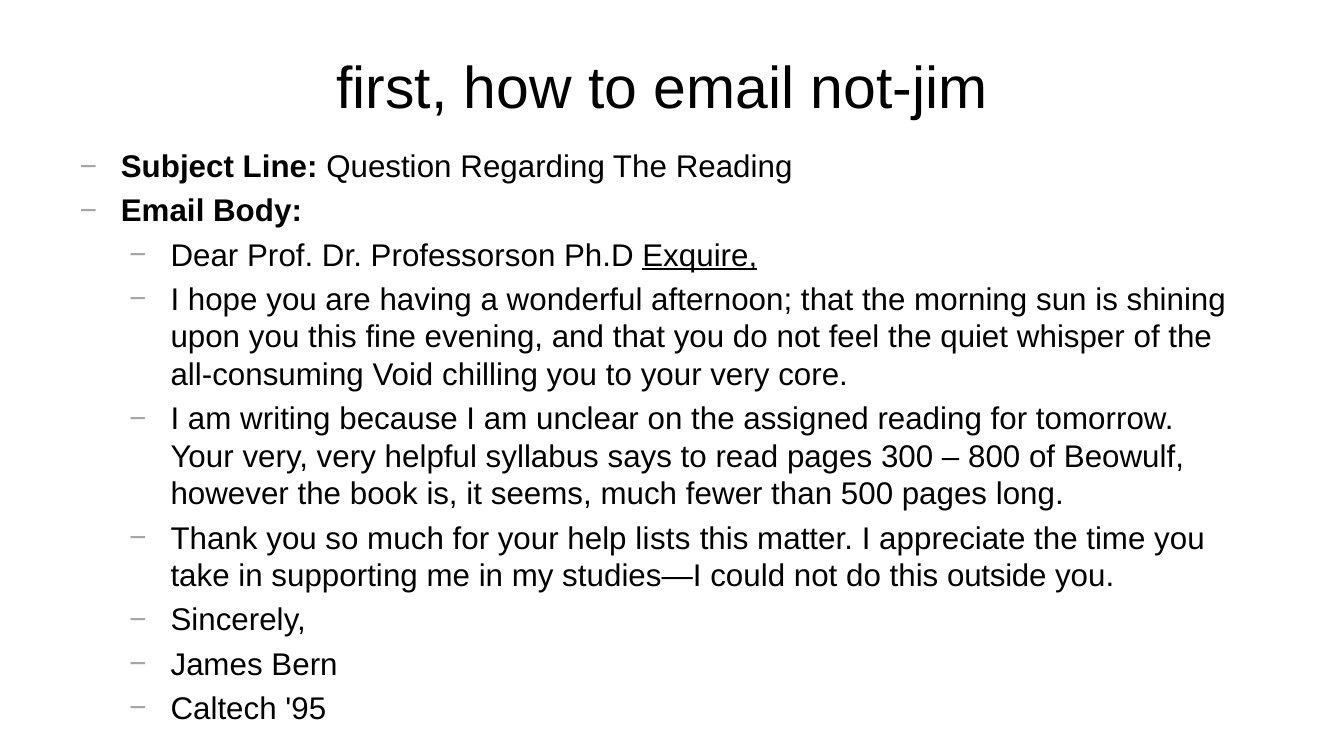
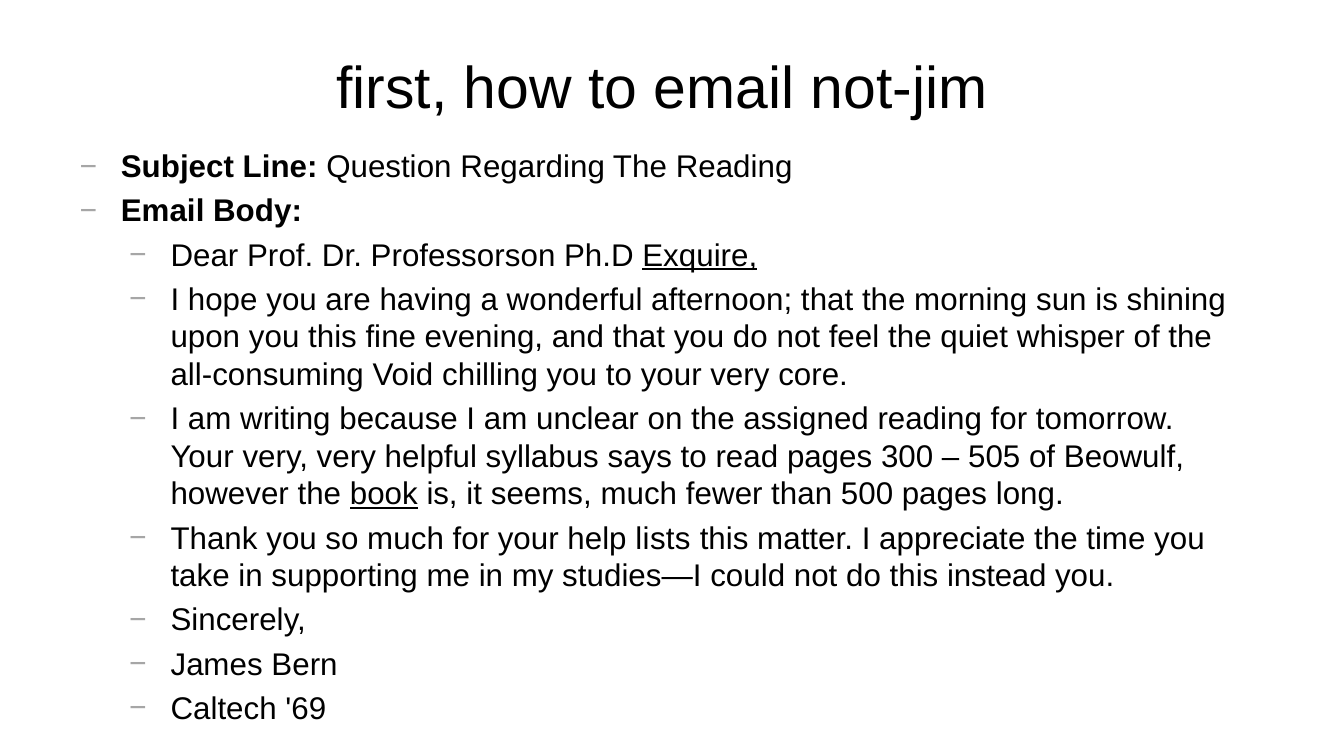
800: 800 -> 505
book underline: none -> present
outside: outside -> instead
95: 95 -> 69
